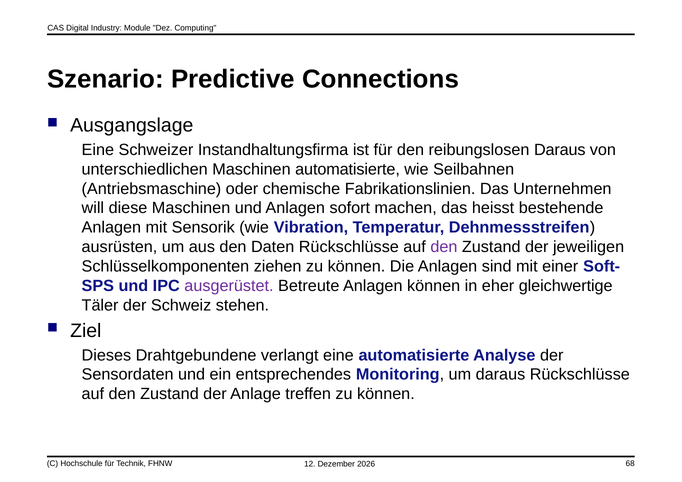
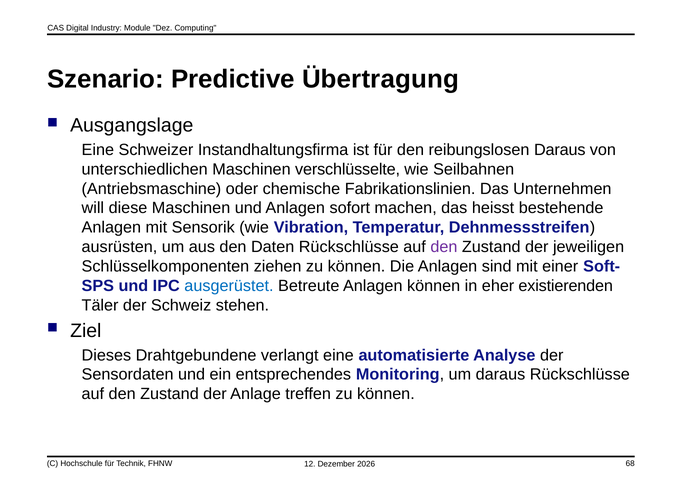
Connections: Connections -> Übertragung
Maschinen automatisierte: automatisierte -> verschlüsselte
ausgerüstet colour: purple -> blue
gleichwertige: gleichwertige -> existierenden
